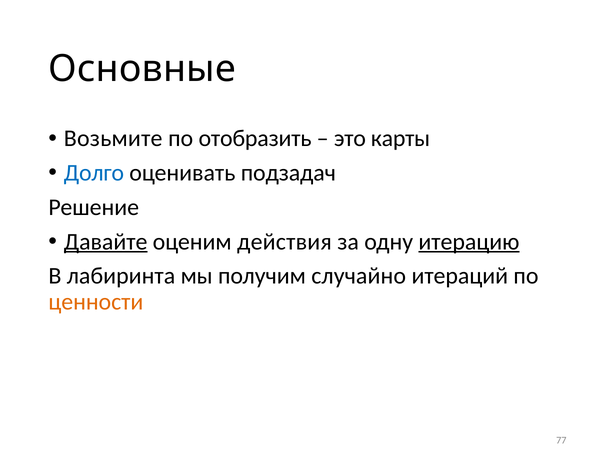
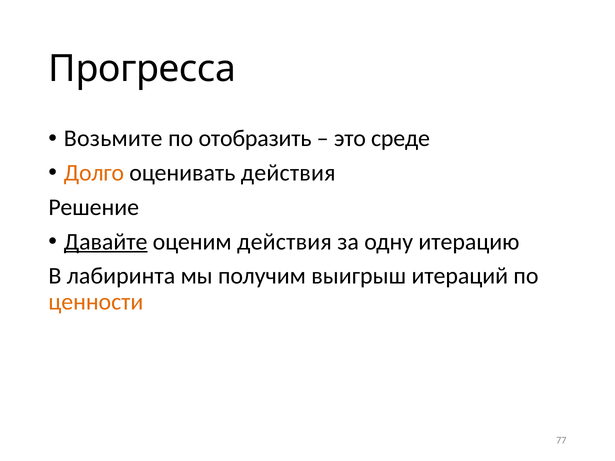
Основные: Основные -> Прогресса
карты: карты -> среде
Долго colour: blue -> orange
оценивать подзадач: подзадач -> действия
итерацию underline: present -> none
случайно: случайно -> выигрыш
